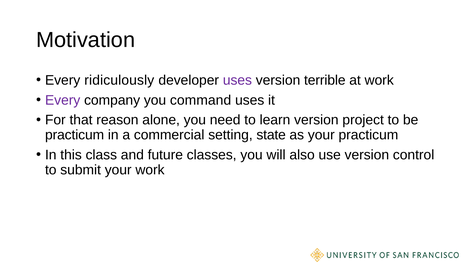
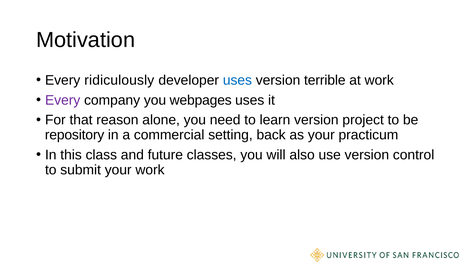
uses at (237, 80) colour: purple -> blue
command: command -> webpages
practicum at (75, 135): practicum -> repository
state: state -> back
